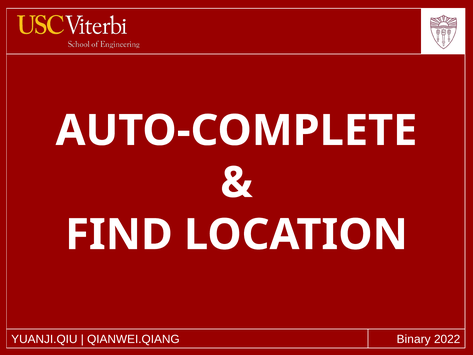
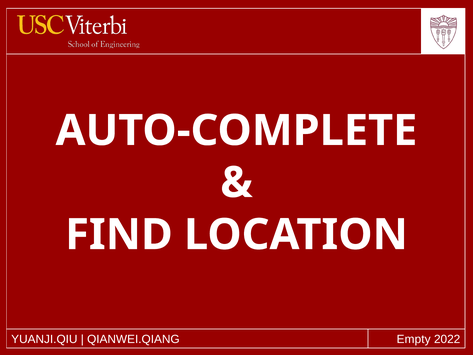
Binary: Binary -> Empty
